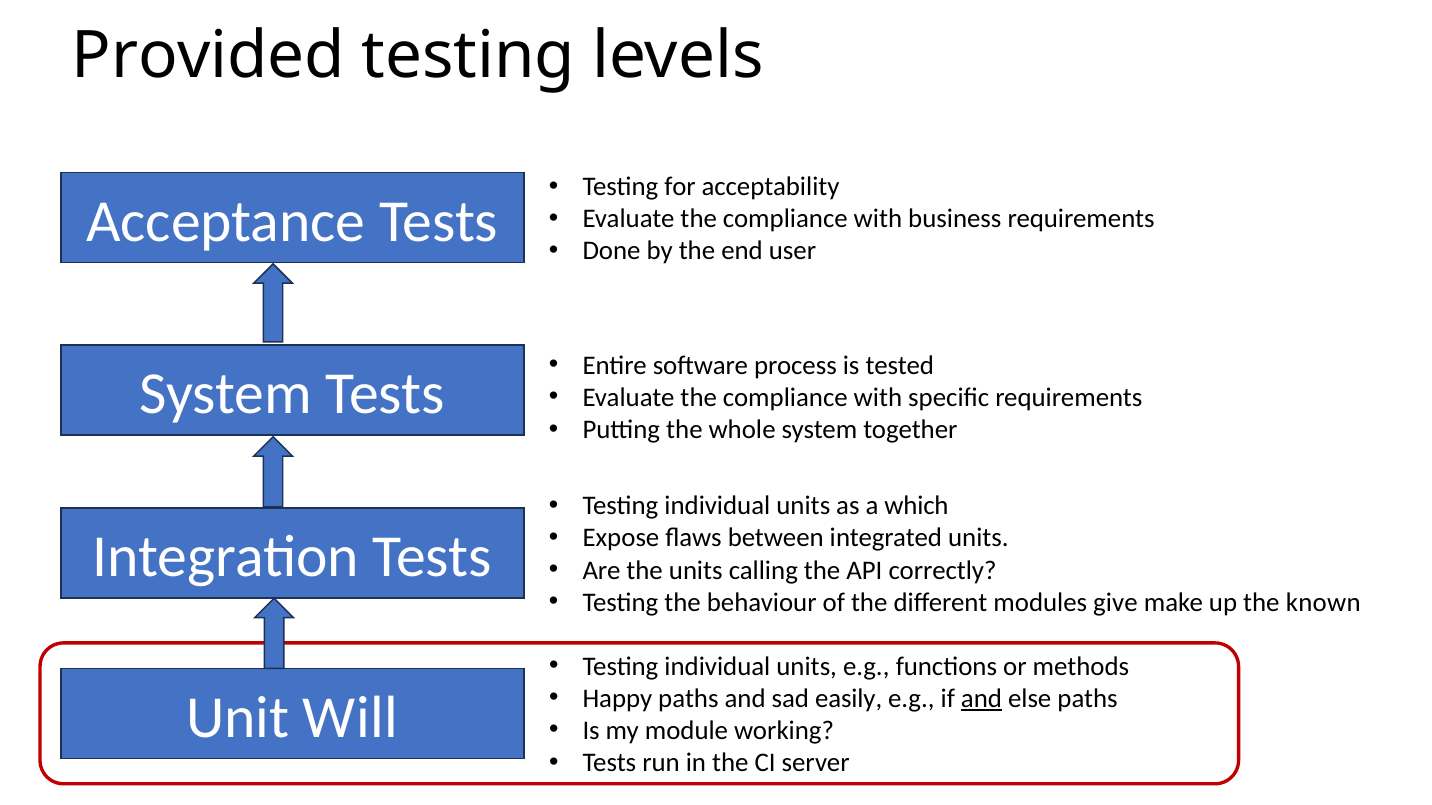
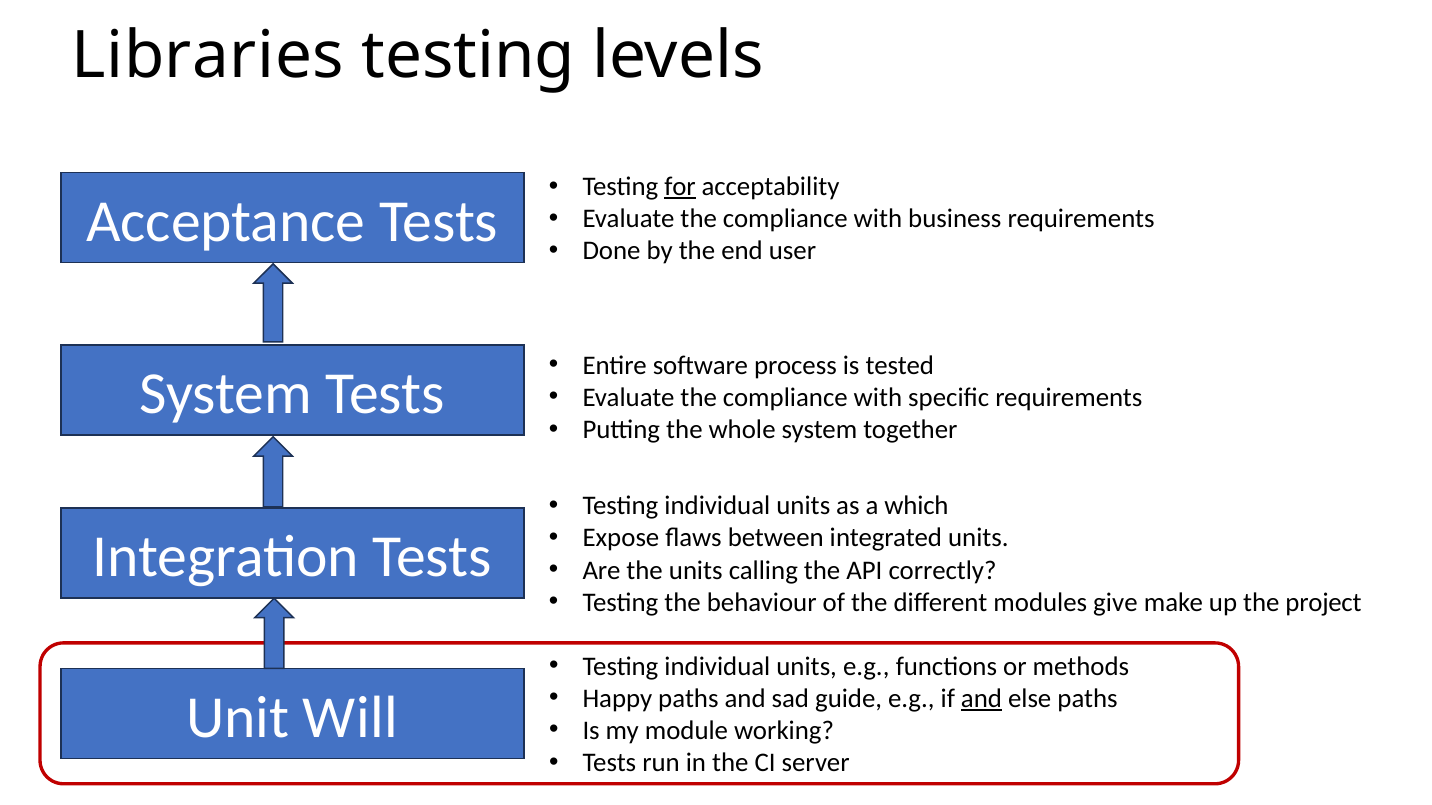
Provided: Provided -> Libraries
for underline: none -> present
known: known -> project
easily: easily -> guide
